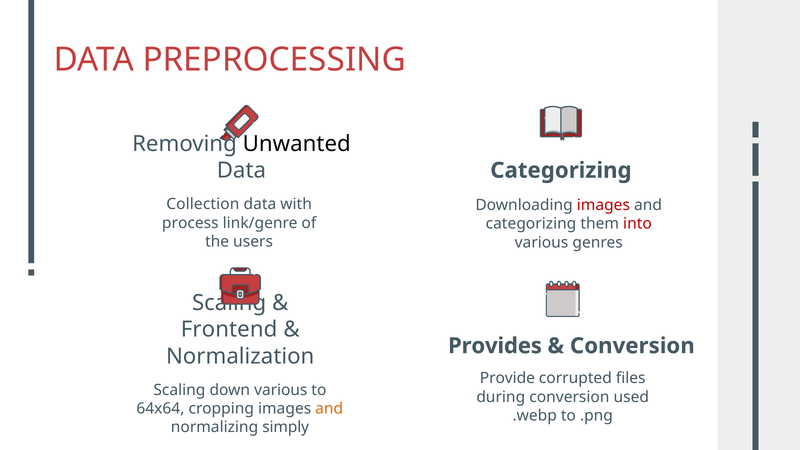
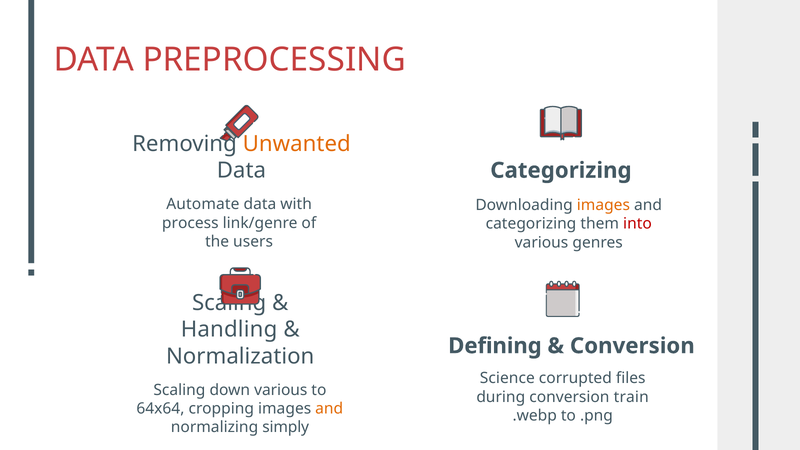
Unwanted colour: black -> orange
Collection: Collection -> Automate
images at (603, 205) colour: red -> orange
Frontend: Frontend -> Handling
Provides: Provides -> Defining
Provide: Provide -> Science
used: used -> train
